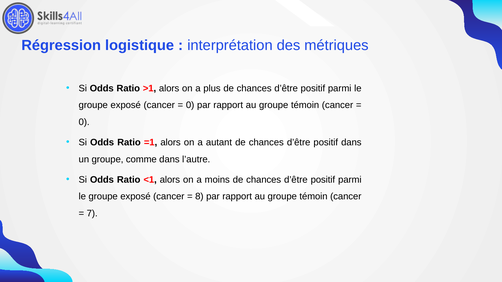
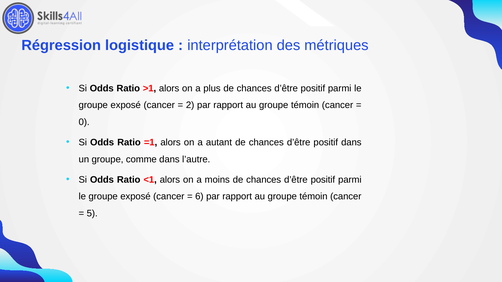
0 at (190, 105): 0 -> 2
8: 8 -> 6
7: 7 -> 5
